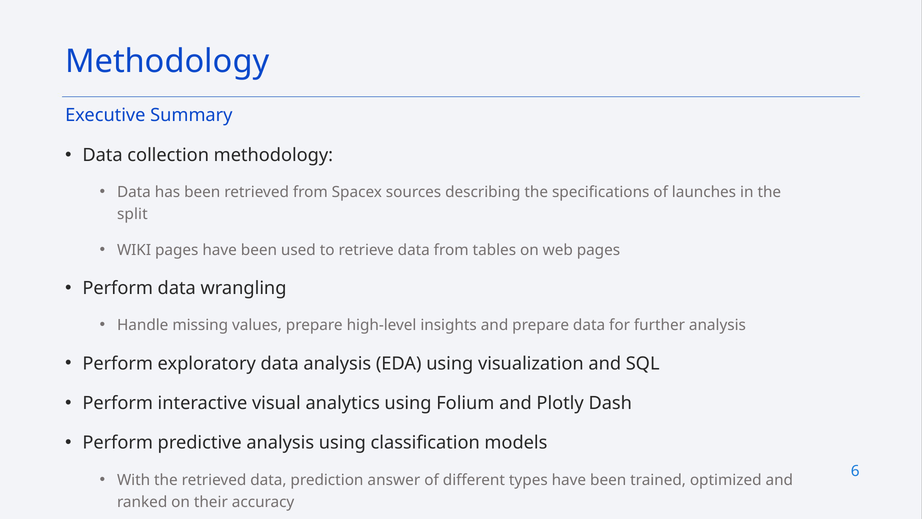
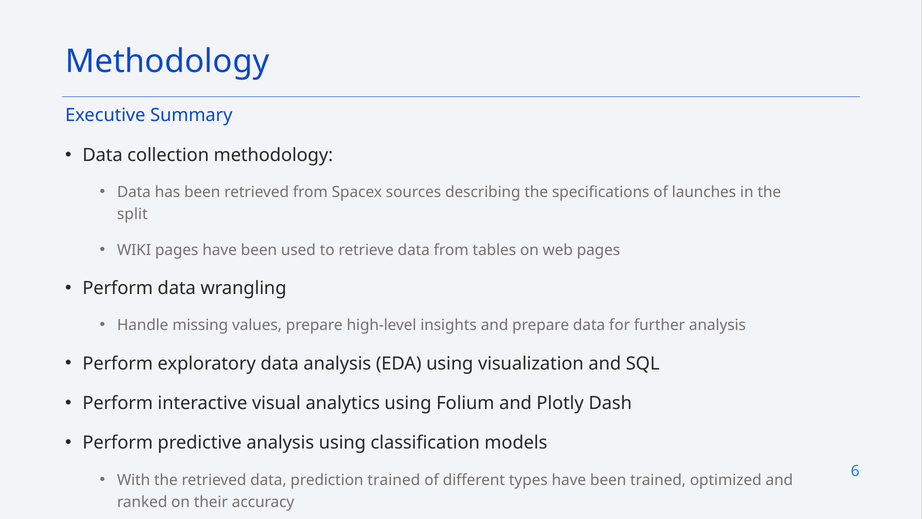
prediction answer: answer -> trained
